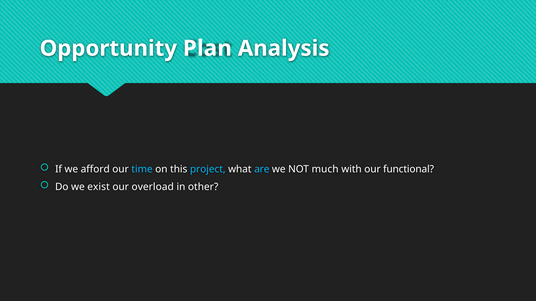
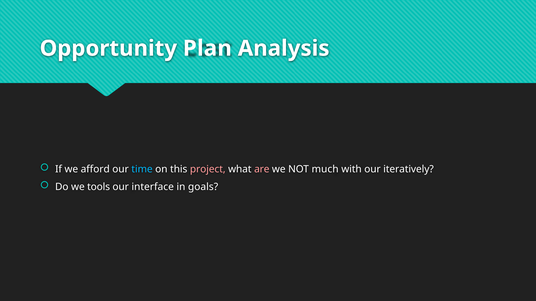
project colour: light blue -> pink
are colour: light blue -> pink
functional: functional -> iteratively
exist: exist -> tools
overload: overload -> interface
other: other -> goals
